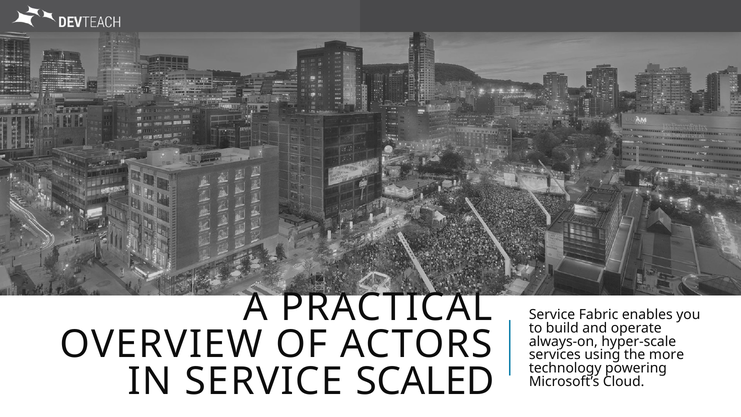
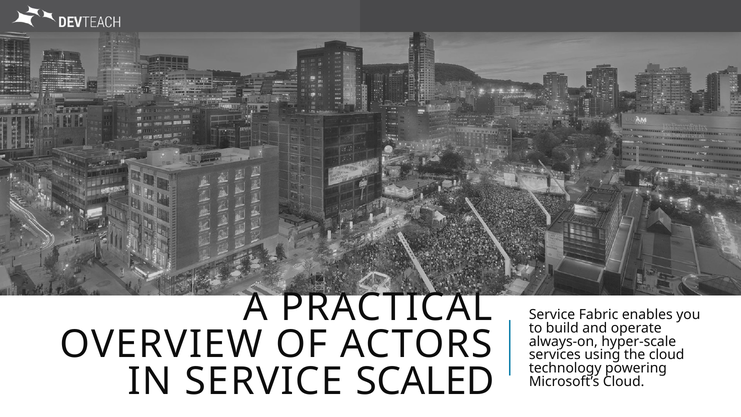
the more: more -> cloud
